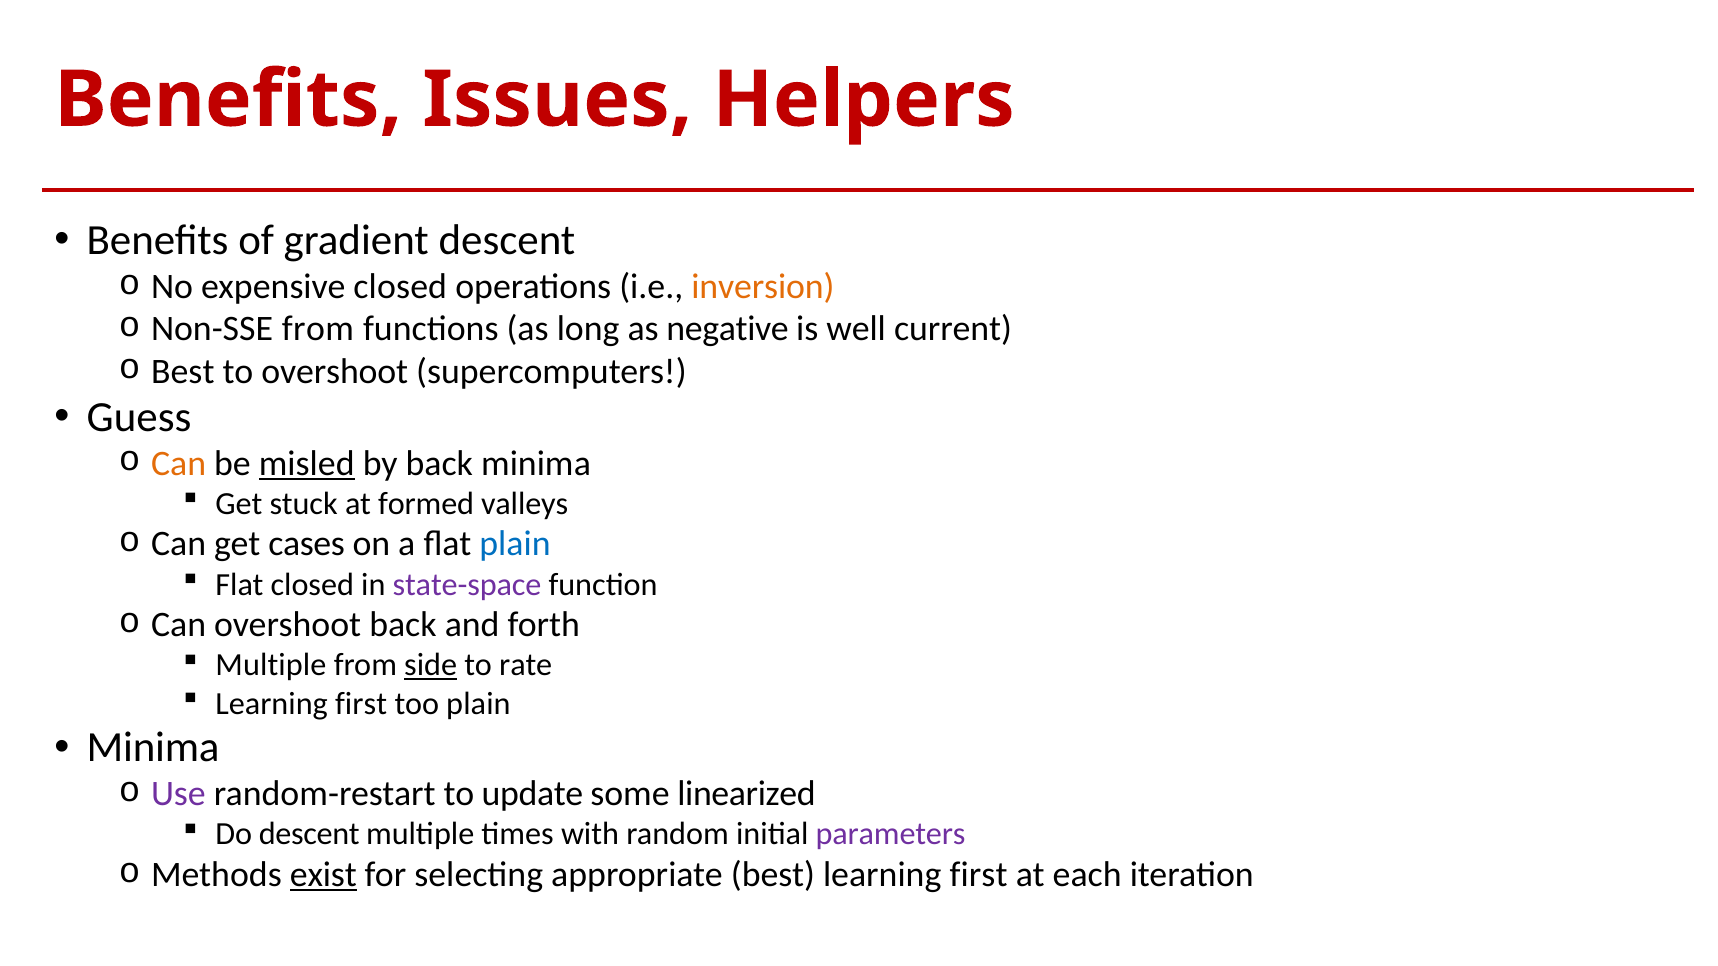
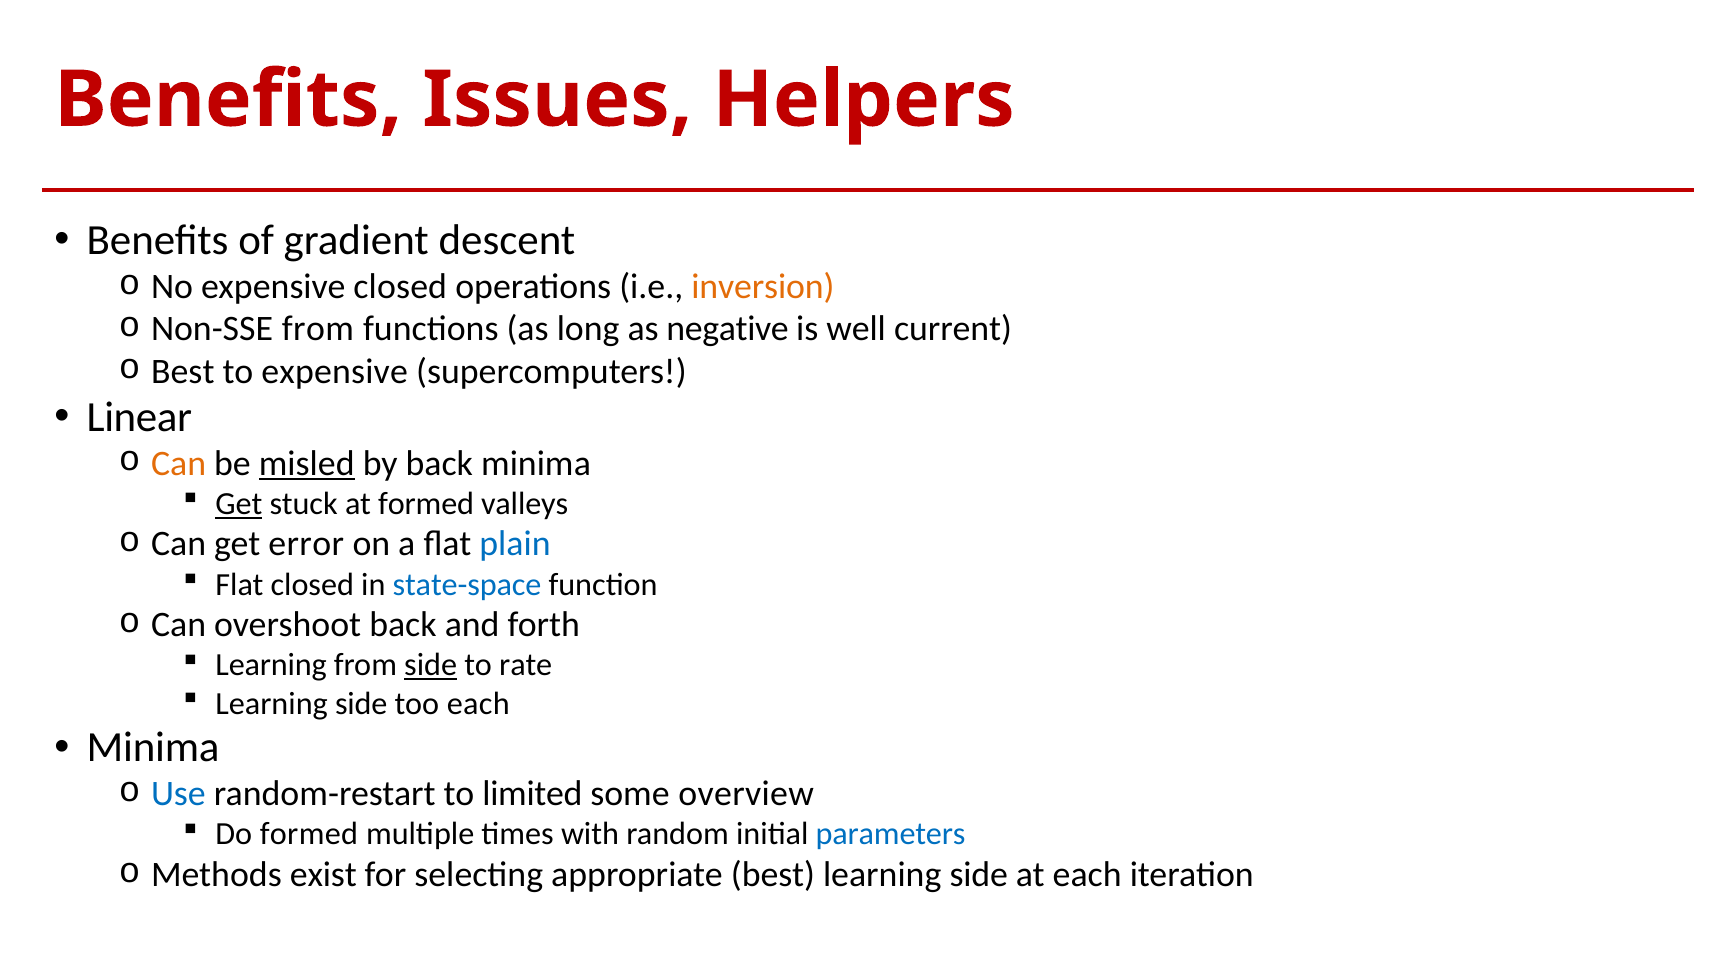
to overshoot: overshoot -> expensive
Guess: Guess -> Linear
Get at (239, 504) underline: none -> present
cases: cases -> error
state-space colour: purple -> blue
Multiple at (271, 665): Multiple -> Learning
first at (361, 704): first -> side
too plain: plain -> each
Use colour: purple -> blue
update: update -> limited
linearized: linearized -> overview
Do descent: descent -> formed
parameters colour: purple -> blue
exist underline: present -> none
best learning first: first -> side
